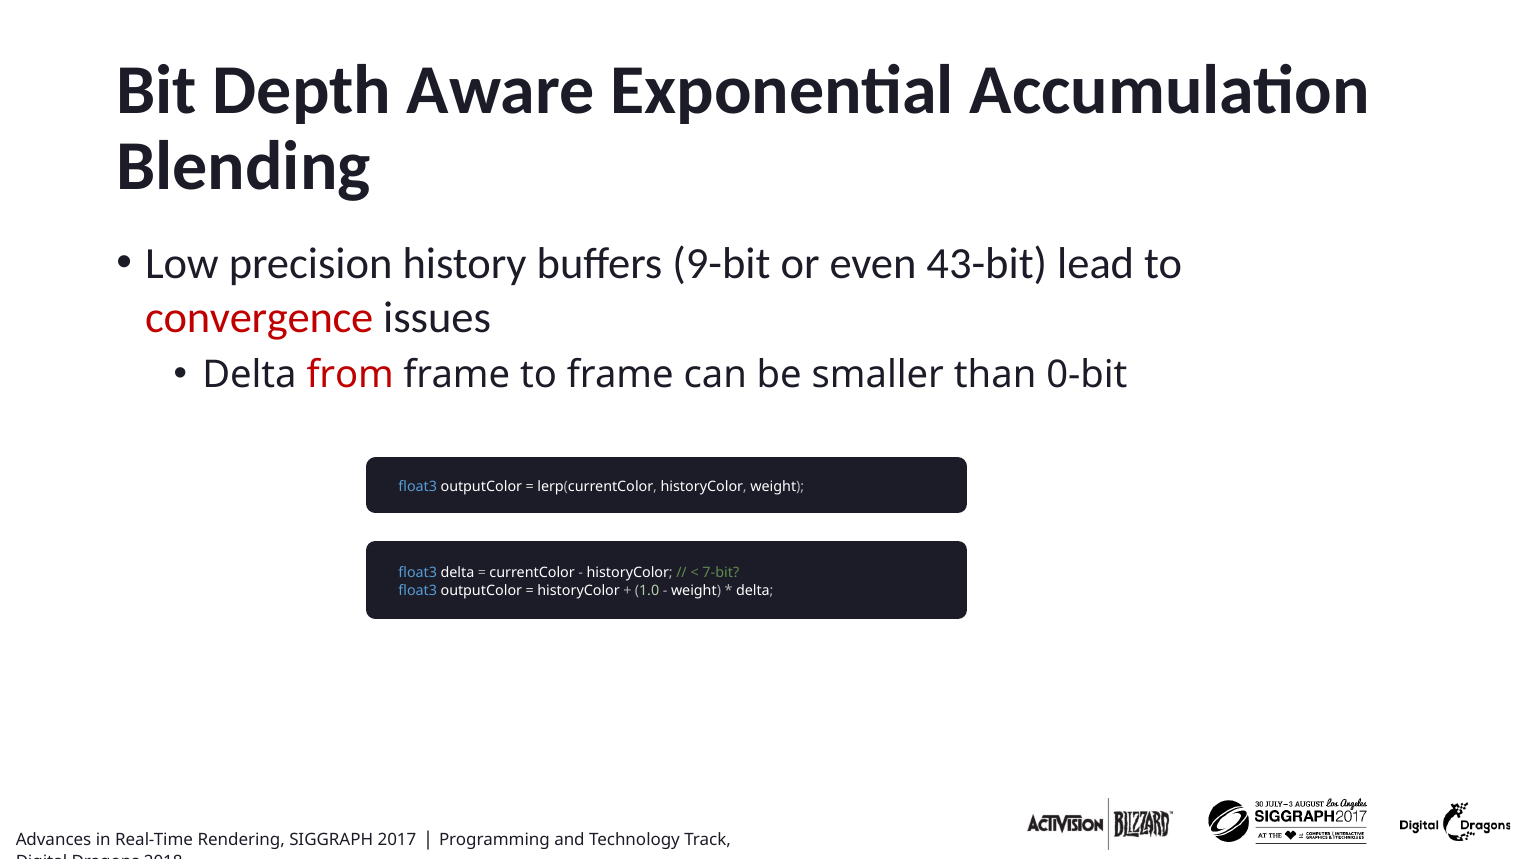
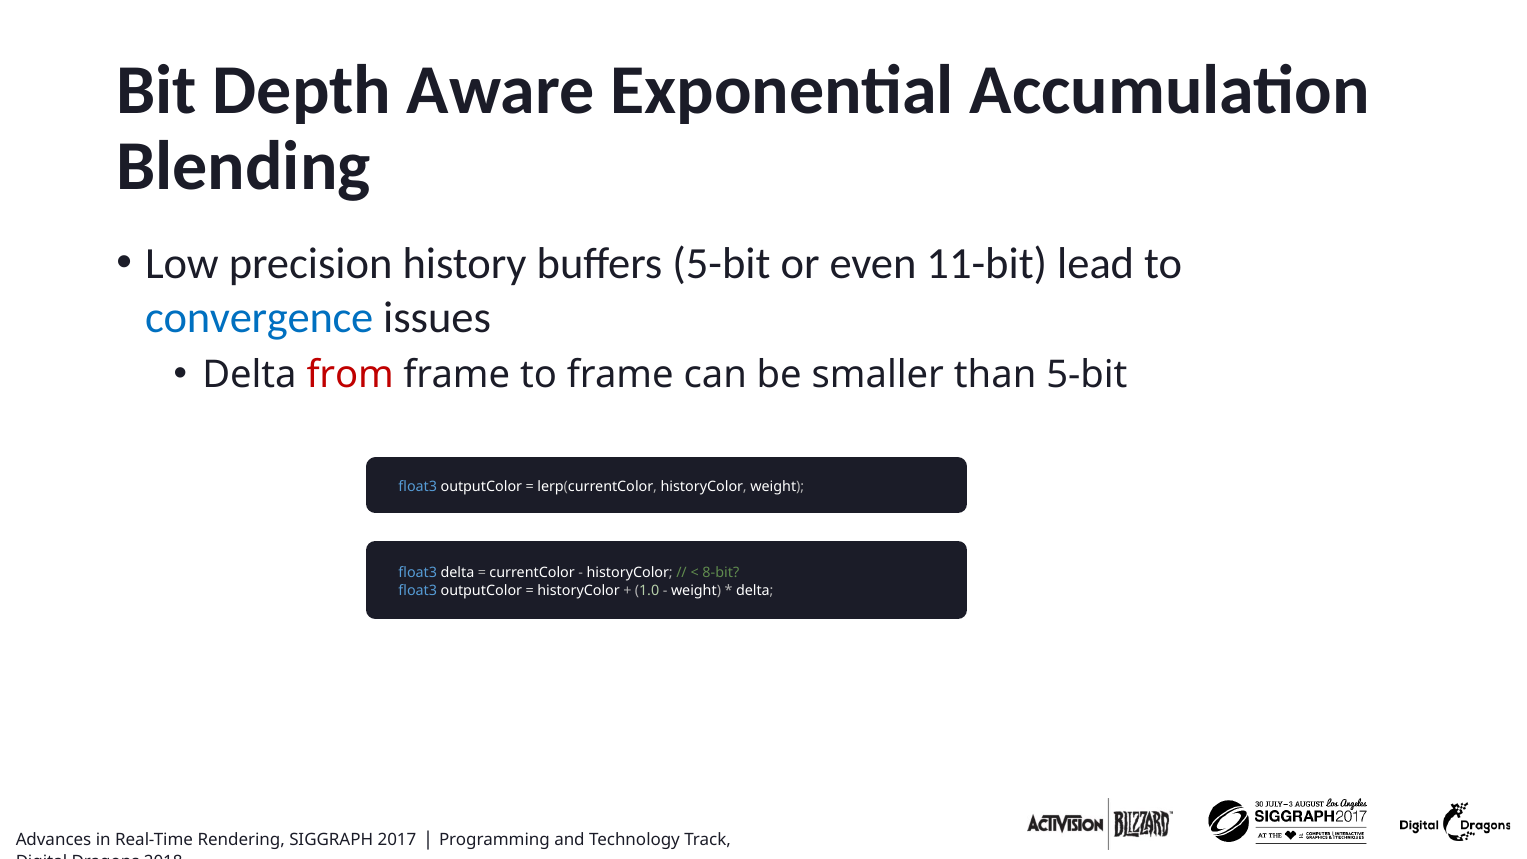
buffers 9-bit: 9-bit -> 5-bit
43-bit: 43-bit -> 11-bit
convergence colour: red -> blue
than 0-bit: 0-bit -> 5-bit
7-bit: 7-bit -> 8-bit
